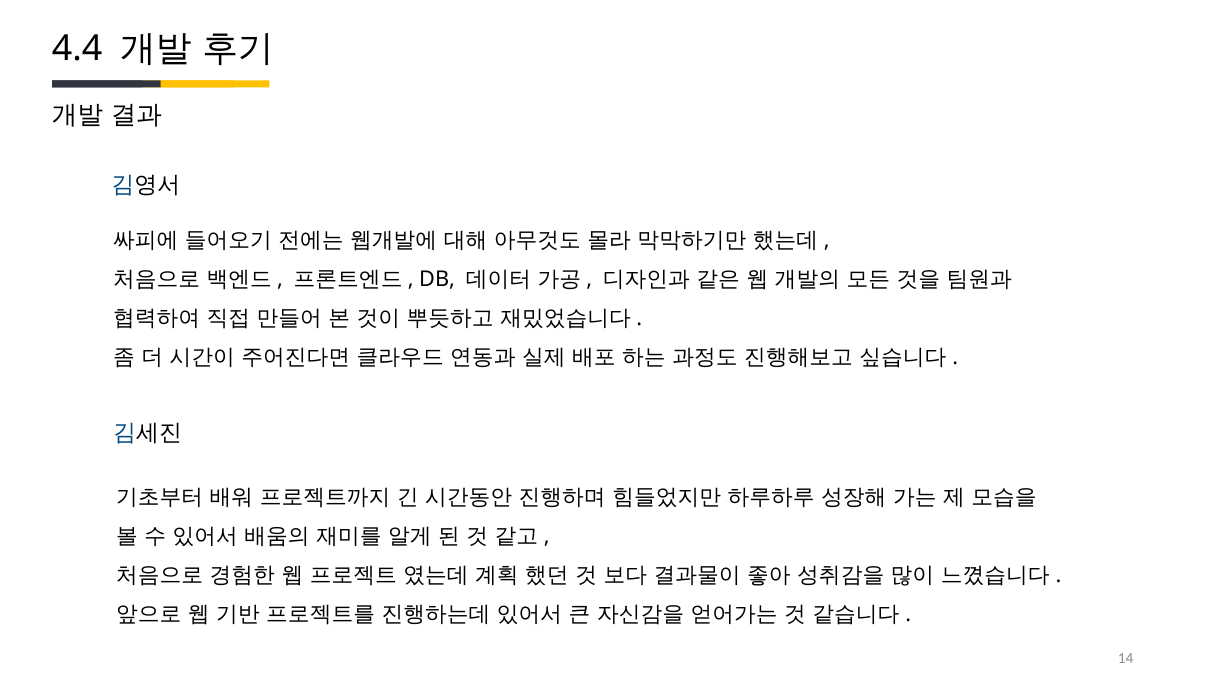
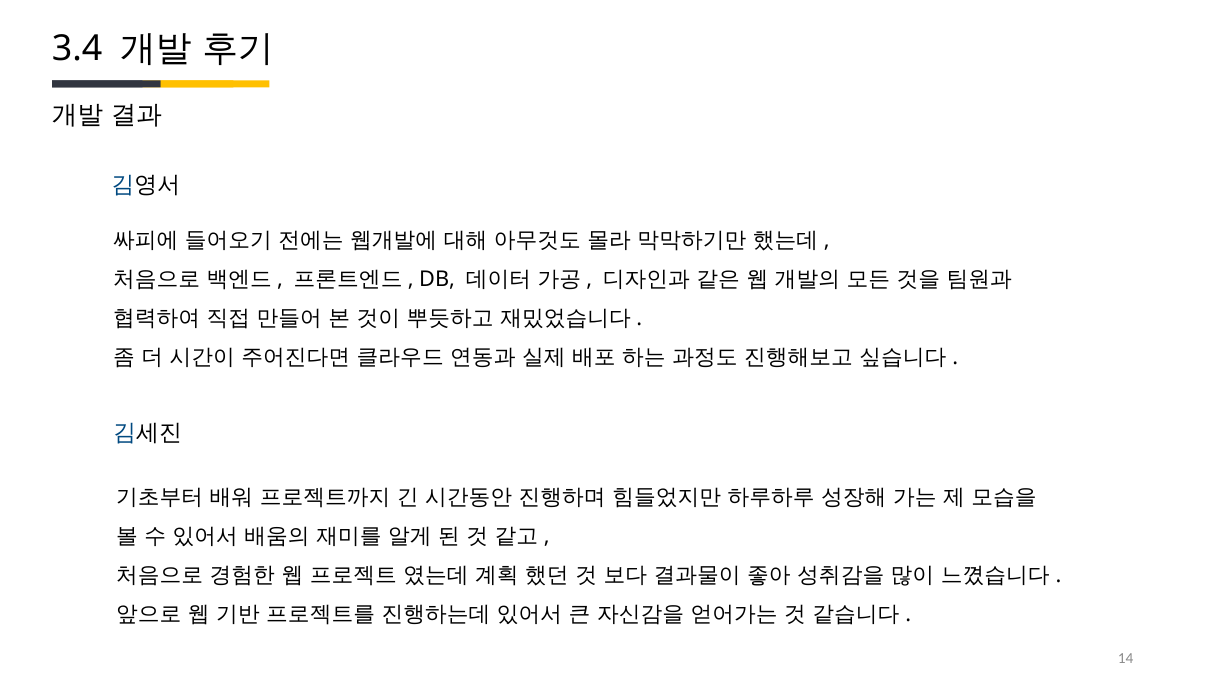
4.4: 4.4 -> 3.4
